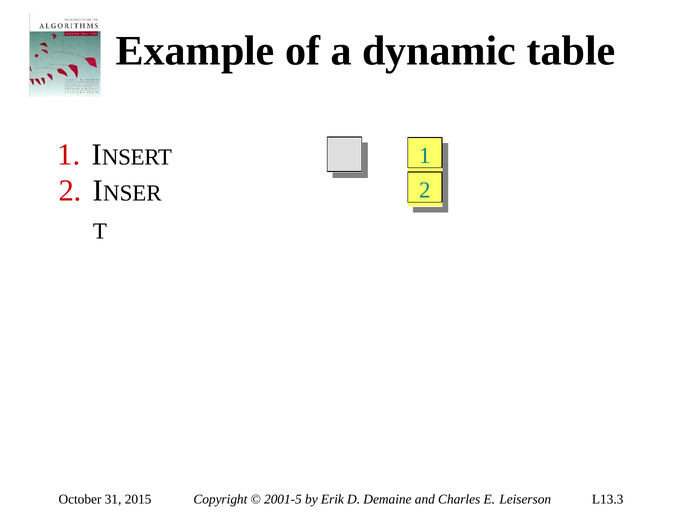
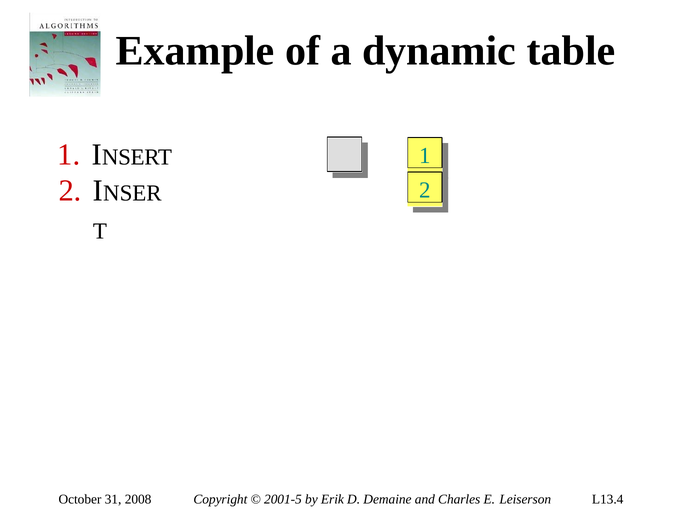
2015: 2015 -> 2008
L13.3: L13.3 -> L13.4
